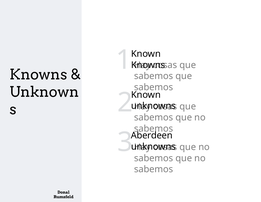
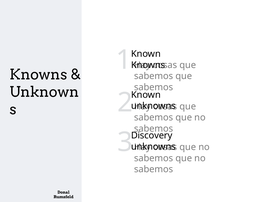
Aberdeen: Aberdeen -> Discovery
